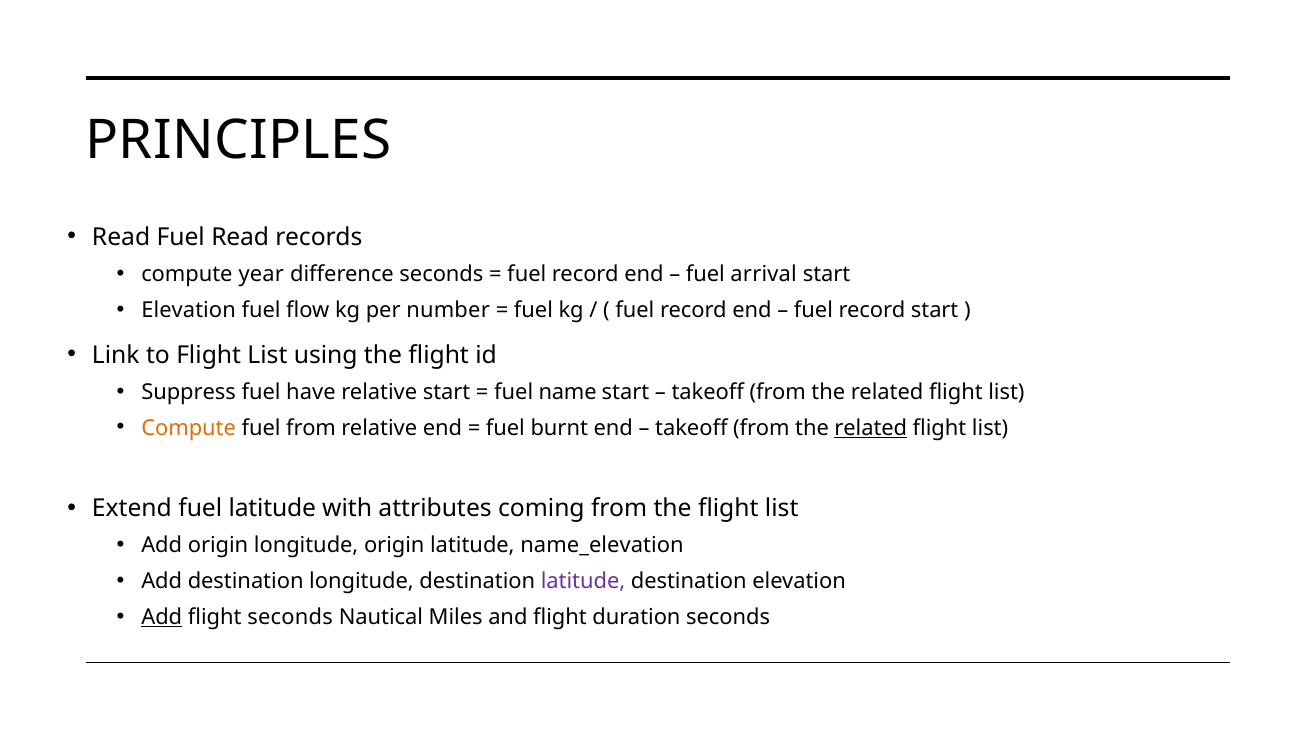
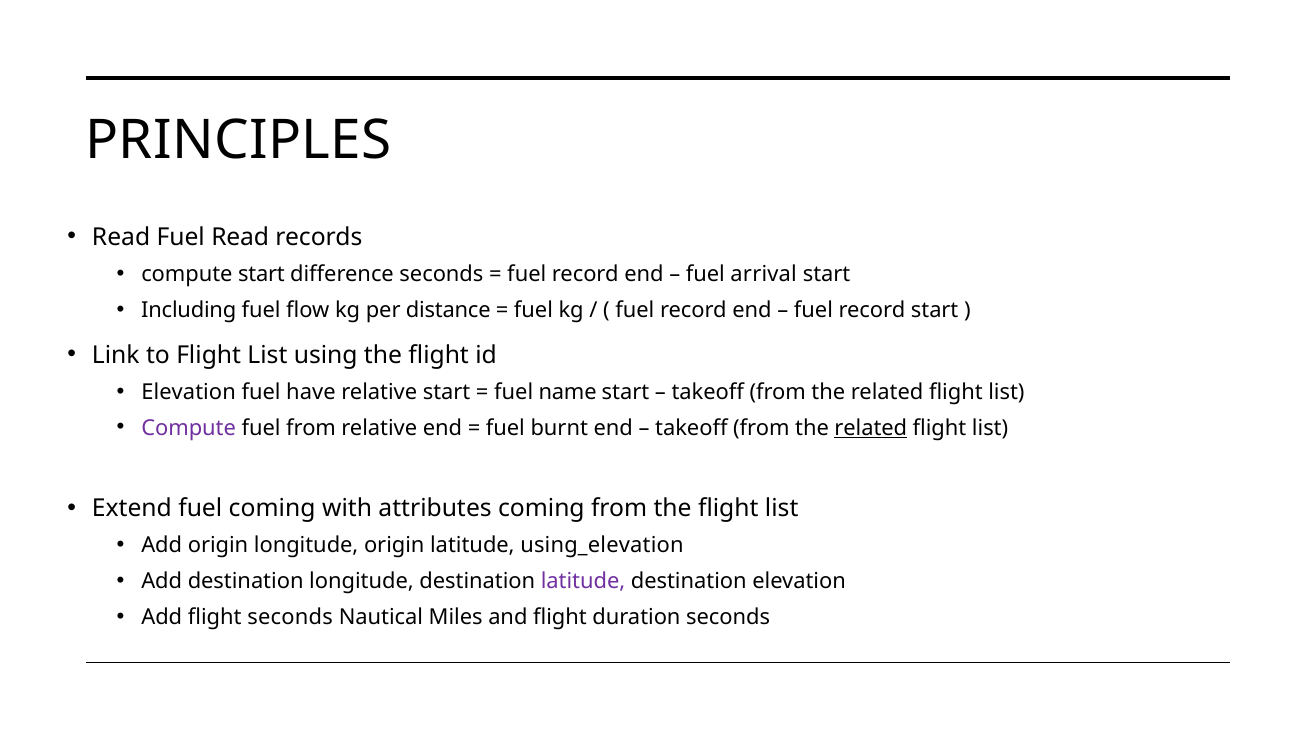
compute year: year -> start
Elevation at (189, 310): Elevation -> Including
number: number -> distance
Suppress at (189, 392): Suppress -> Elevation
Compute at (189, 428) colour: orange -> purple
fuel latitude: latitude -> coming
name_elevation: name_elevation -> using_elevation
Add at (162, 617) underline: present -> none
